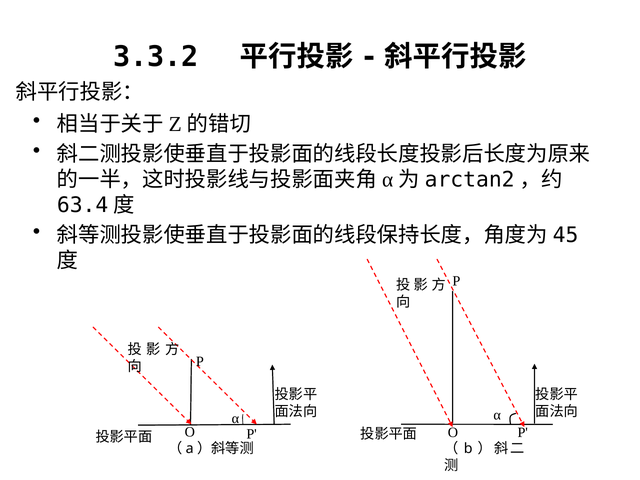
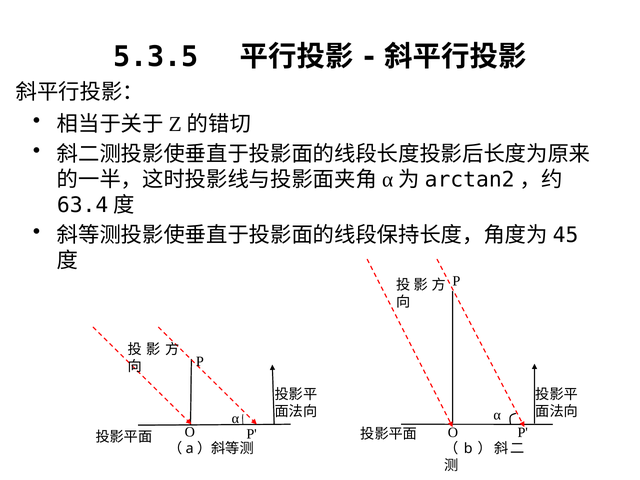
3.3.2: 3.3.2 -> 5.3.5
